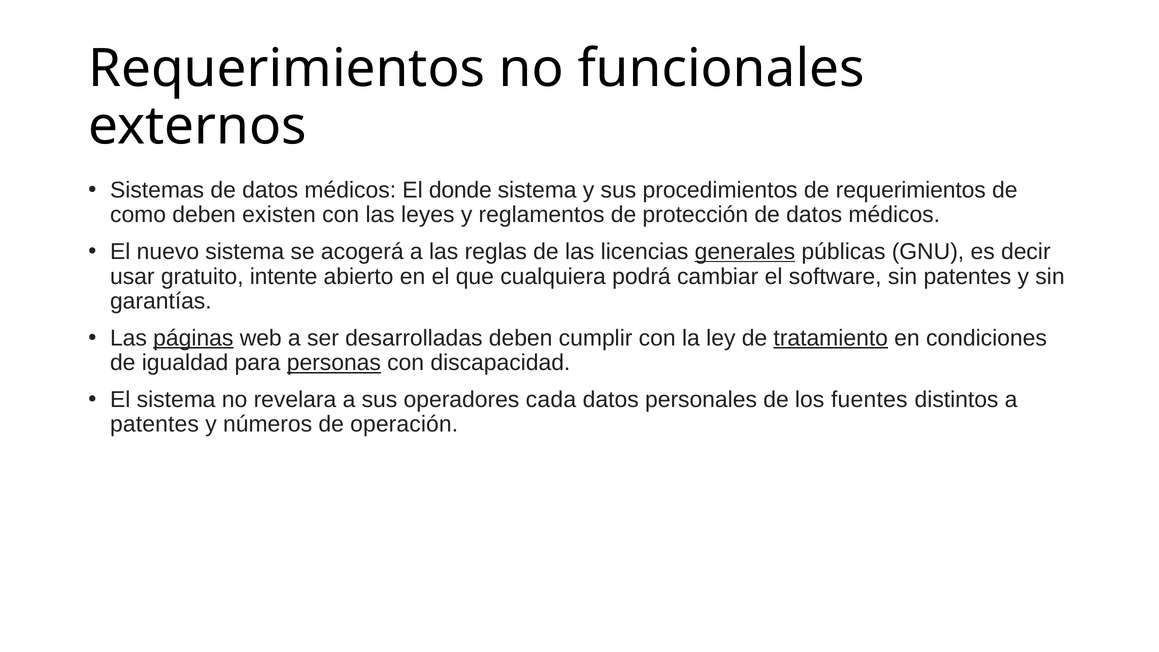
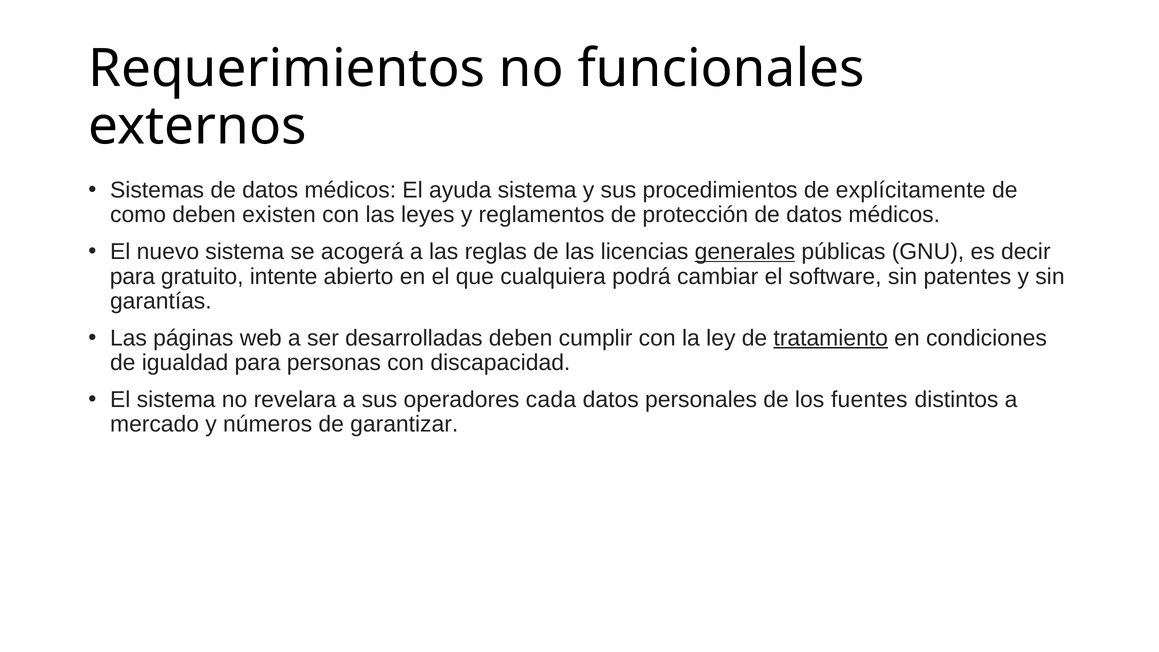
donde: donde -> ayuda
de requerimientos: requerimientos -> explícitamente
usar at (132, 276): usar -> para
páginas underline: present -> none
personas underline: present -> none
patentes at (154, 424): patentes -> mercado
operación: operación -> garantizar
